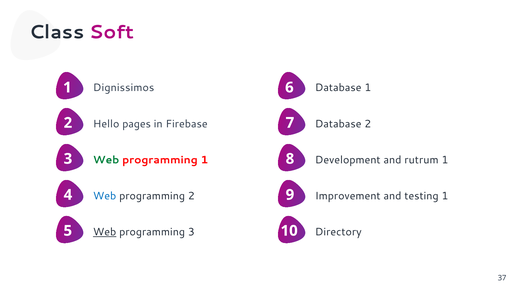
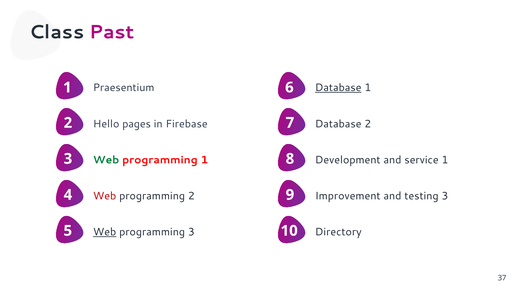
Soft: Soft -> Past
Database at (338, 88) underline: none -> present
Dignissimos: Dignissimos -> Praesentium
rutrum: rutrum -> service
Web at (105, 196) colour: blue -> red
testing 1: 1 -> 3
